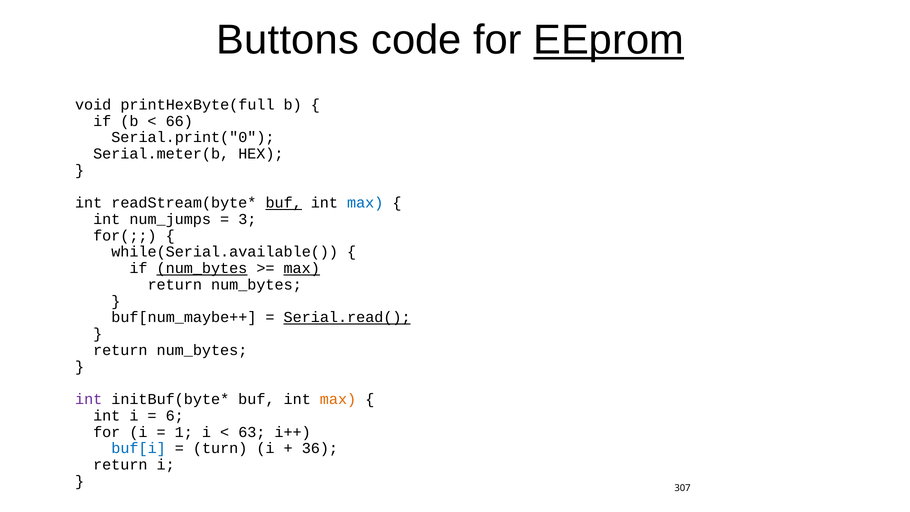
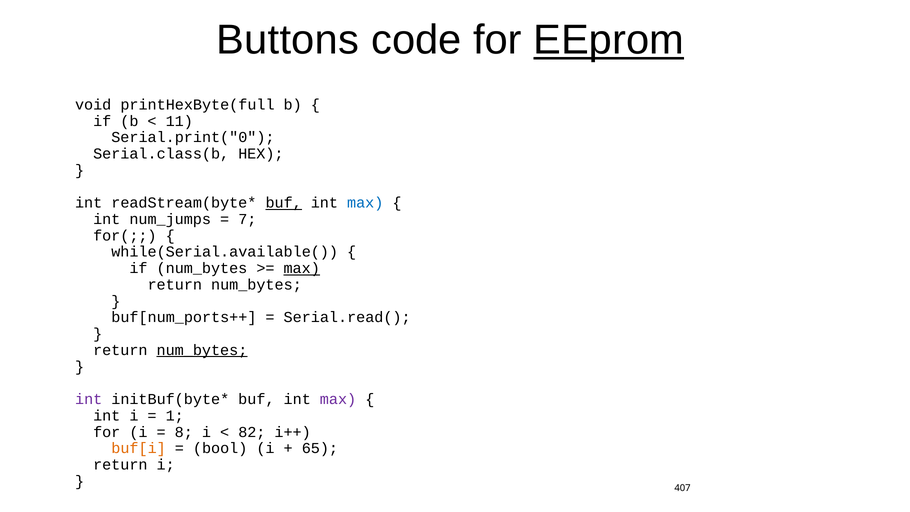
66: 66 -> 11
Serial.meter(b: Serial.meter(b -> Serial.class(b
3: 3 -> 7
num_bytes at (202, 268) underline: present -> none
buf[num_maybe++: buf[num_maybe++ -> buf[num_ports++
Serial.read( underline: present -> none
num_bytes at (202, 350) underline: none -> present
max at (338, 399) colour: orange -> purple
6: 6 -> 1
1: 1 -> 8
63: 63 -> 82
buf[i colour: blue -> orange
turn: turn -> bool
36: 36 -> 65
307: 307 -> 407
